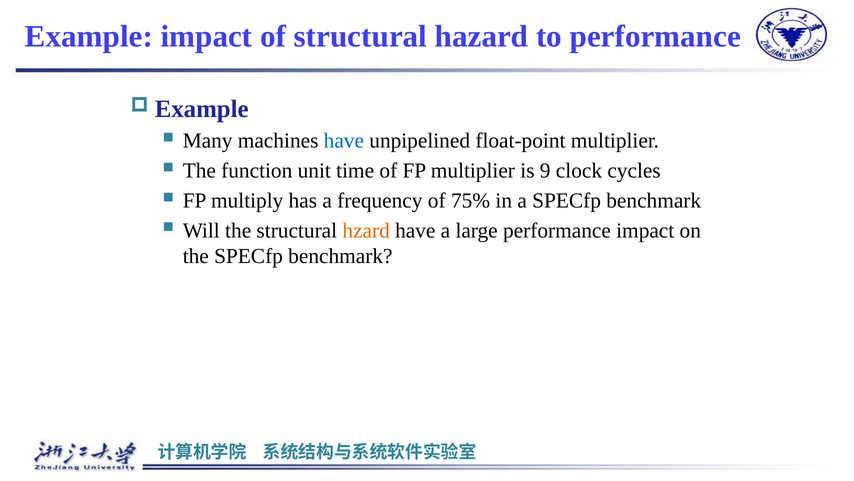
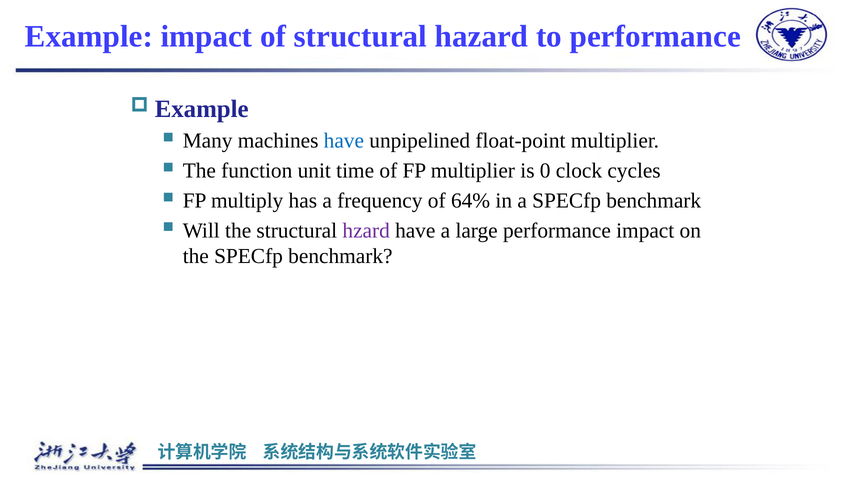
9: 9 -> 0
75%: 75% -> 64%
hzard colour: orange -> purple
